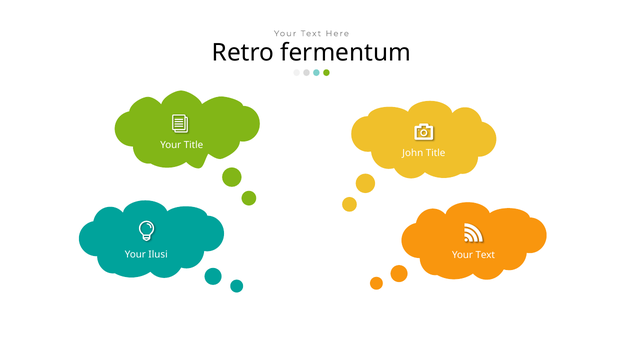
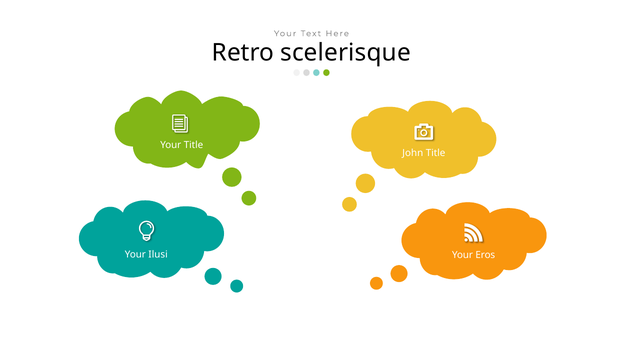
fermentum: fermentum -> scelerisque
Text at (485, 255): Text -> Eros
